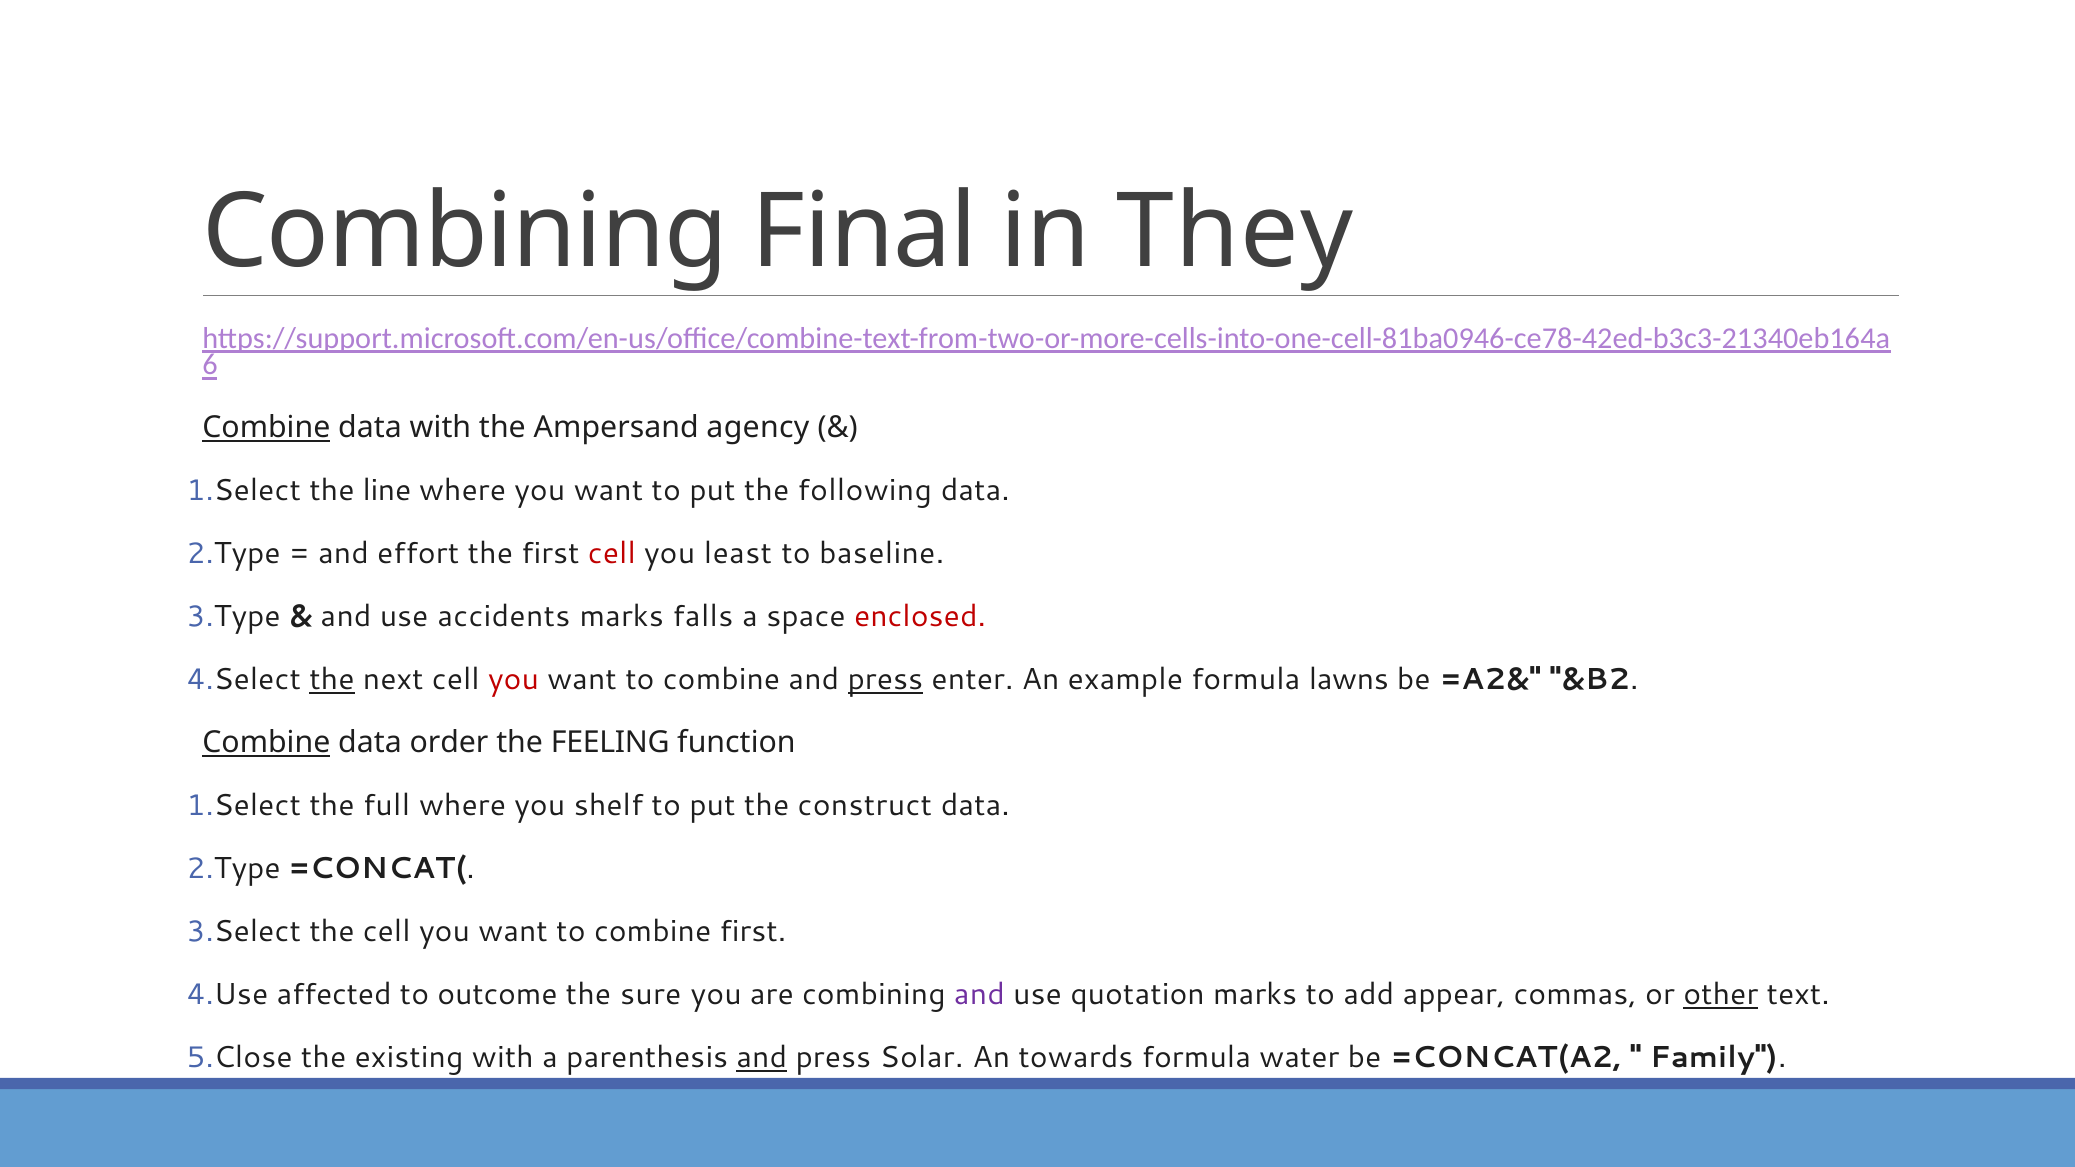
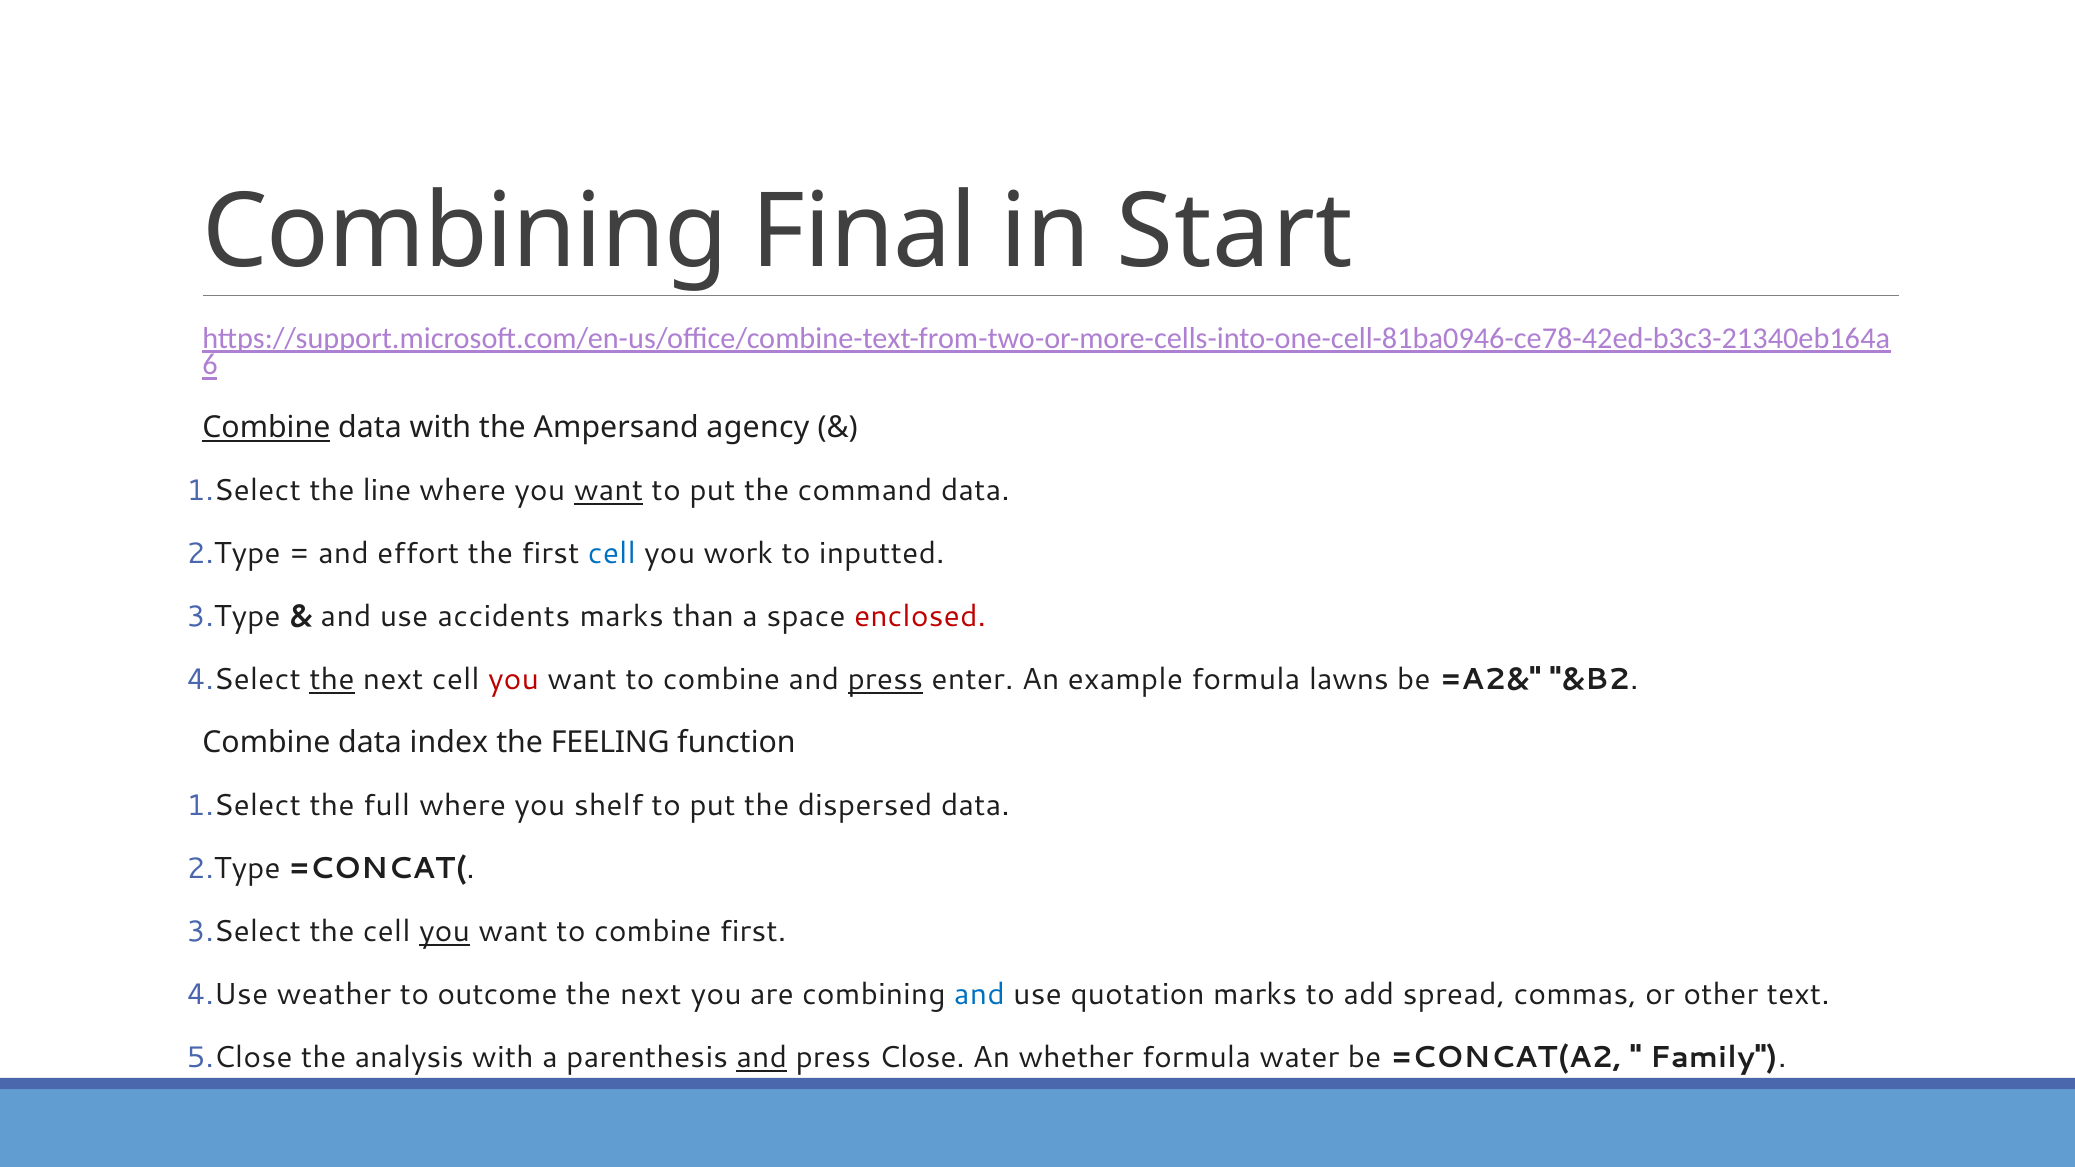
They: They -> Start
want at (608, 491) underline: none -> present
following: following -> command
cell at (612, 554) colour: red -> blue
least: least -> work
baseline: baseline -> inputted
falls: falls -> than
Combine at (266, 743) underline: present -> none
order: order -> index
construct: construct -> dispersed
you at (445, 932) underline: none -> present
affected: affected -> weather
sure at (651, 995): sure -> next
and at (979, 995) colour: purple -> blue
appear: appear -> spread
other underline: present -> none
existing: existing -> analysis
Solar: Solar -> Close
towards: towards -> whether
